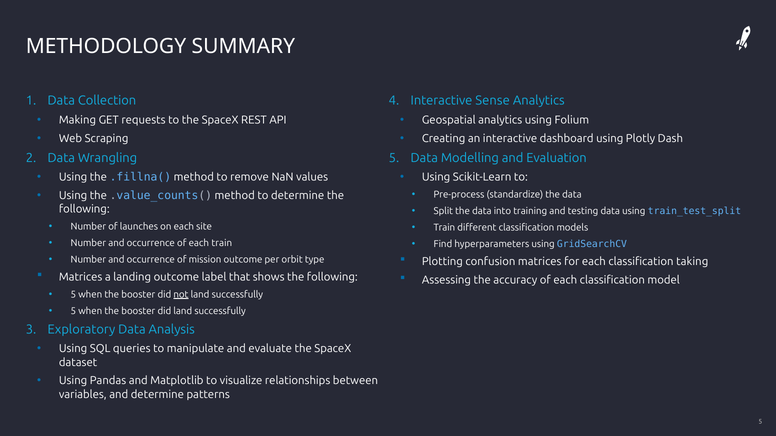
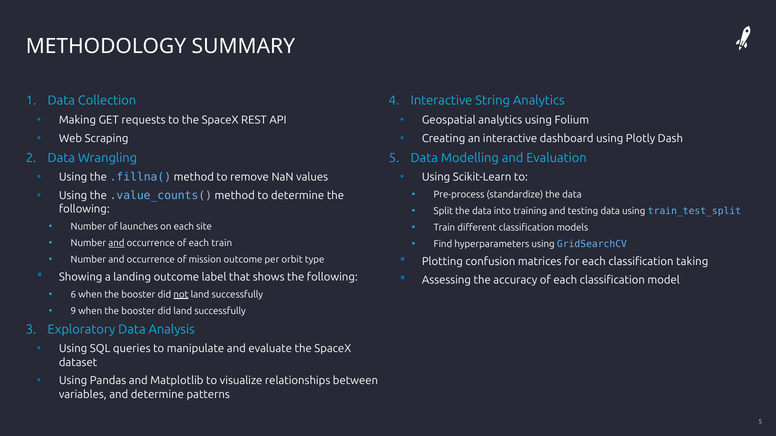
Sense: Sense -> String
and at (116, 243) underline: none -> present
Matrices at (81, 277): Matrices -> Showing
5 at (73, 295): 5 -> 6
5 at (73, 311): 5 -> 9
